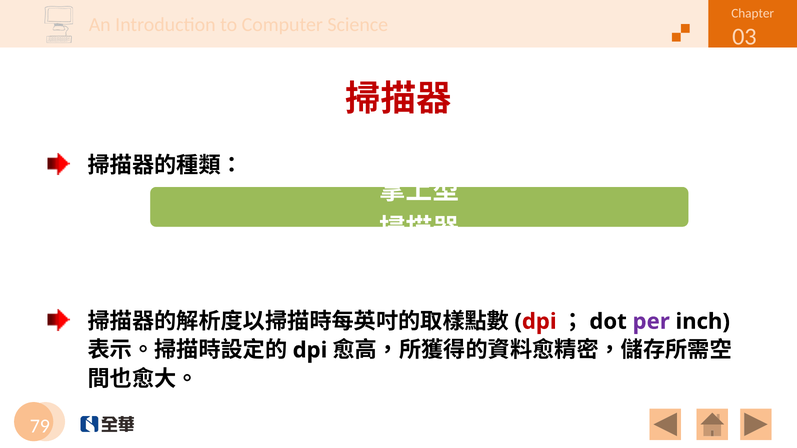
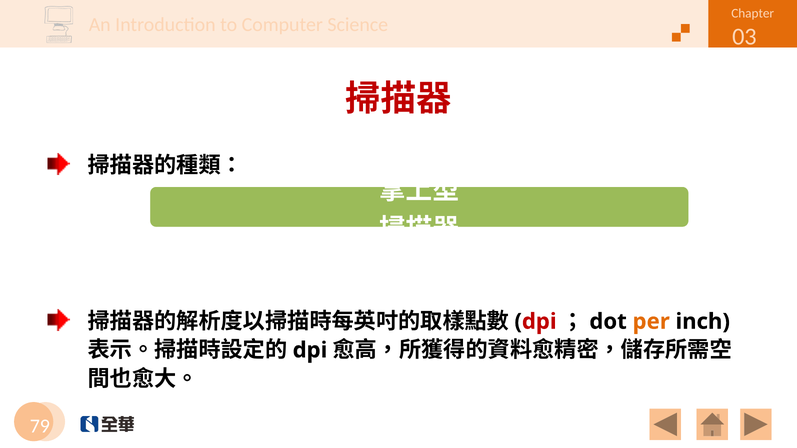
per colour: purple -> orange
